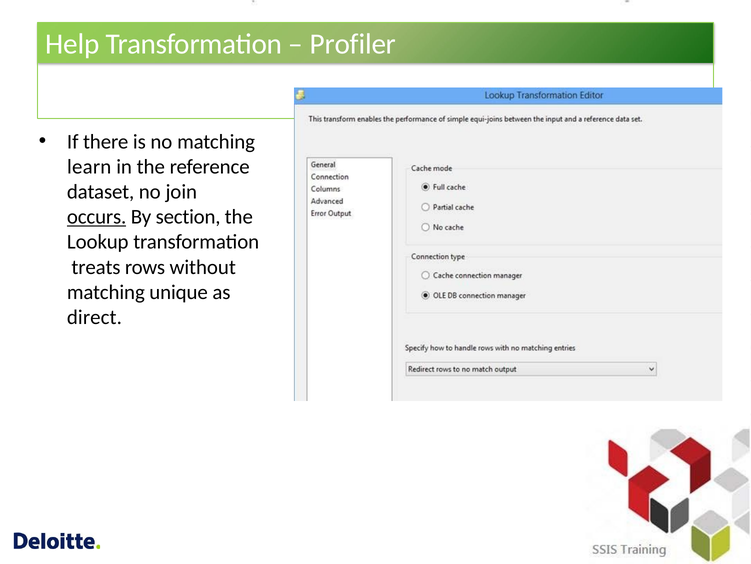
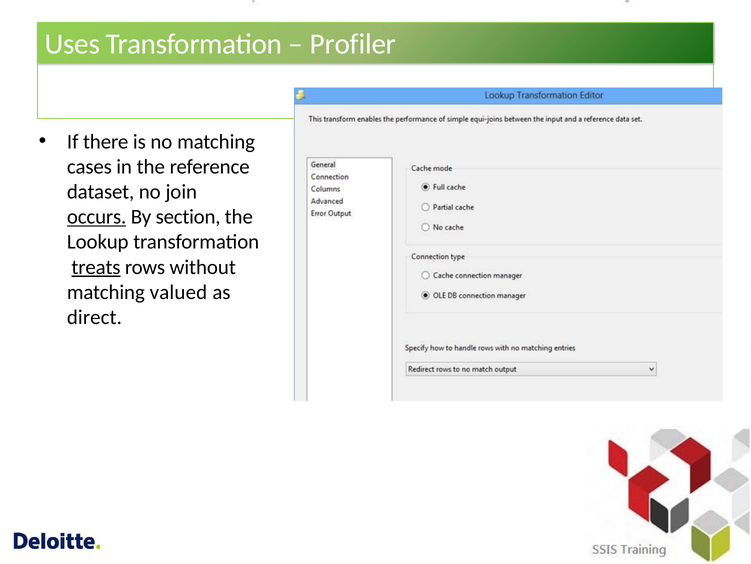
Help: Help -> Uses
learn: learn -> cases
treats underline: none -> present
unique: unique -> valued
